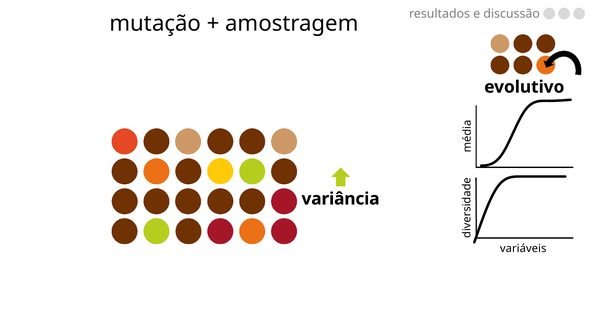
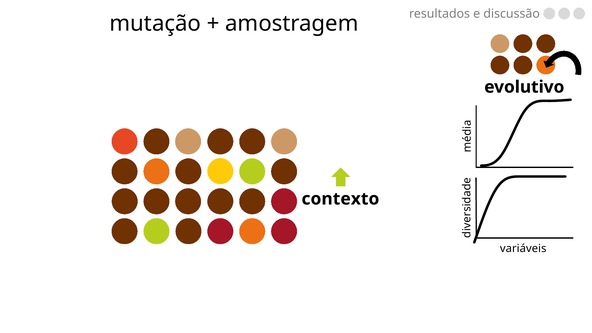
variância: variância -> contexto
